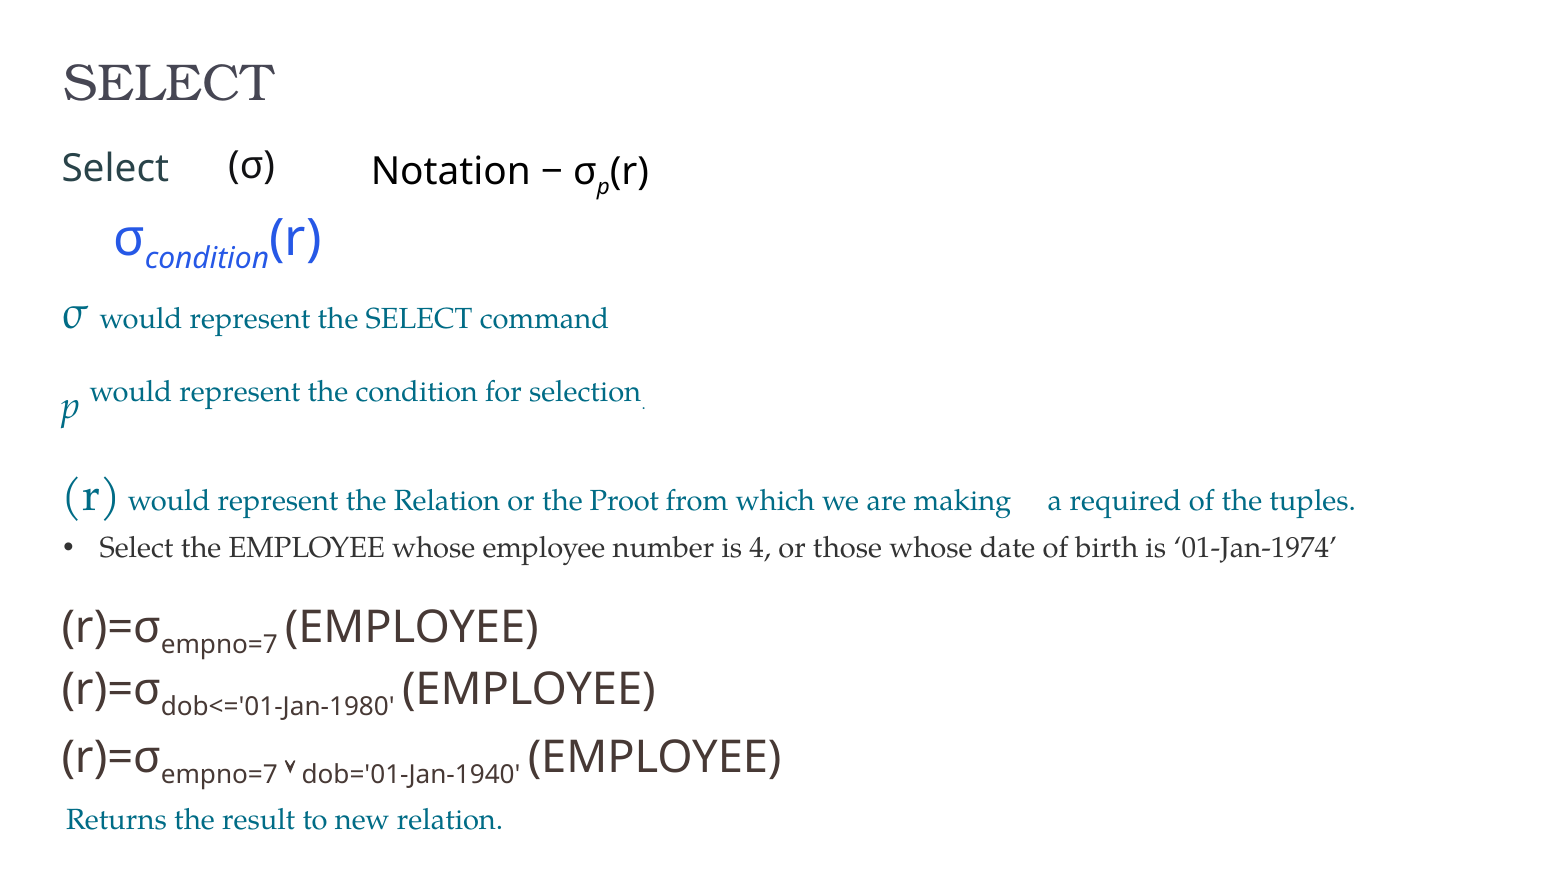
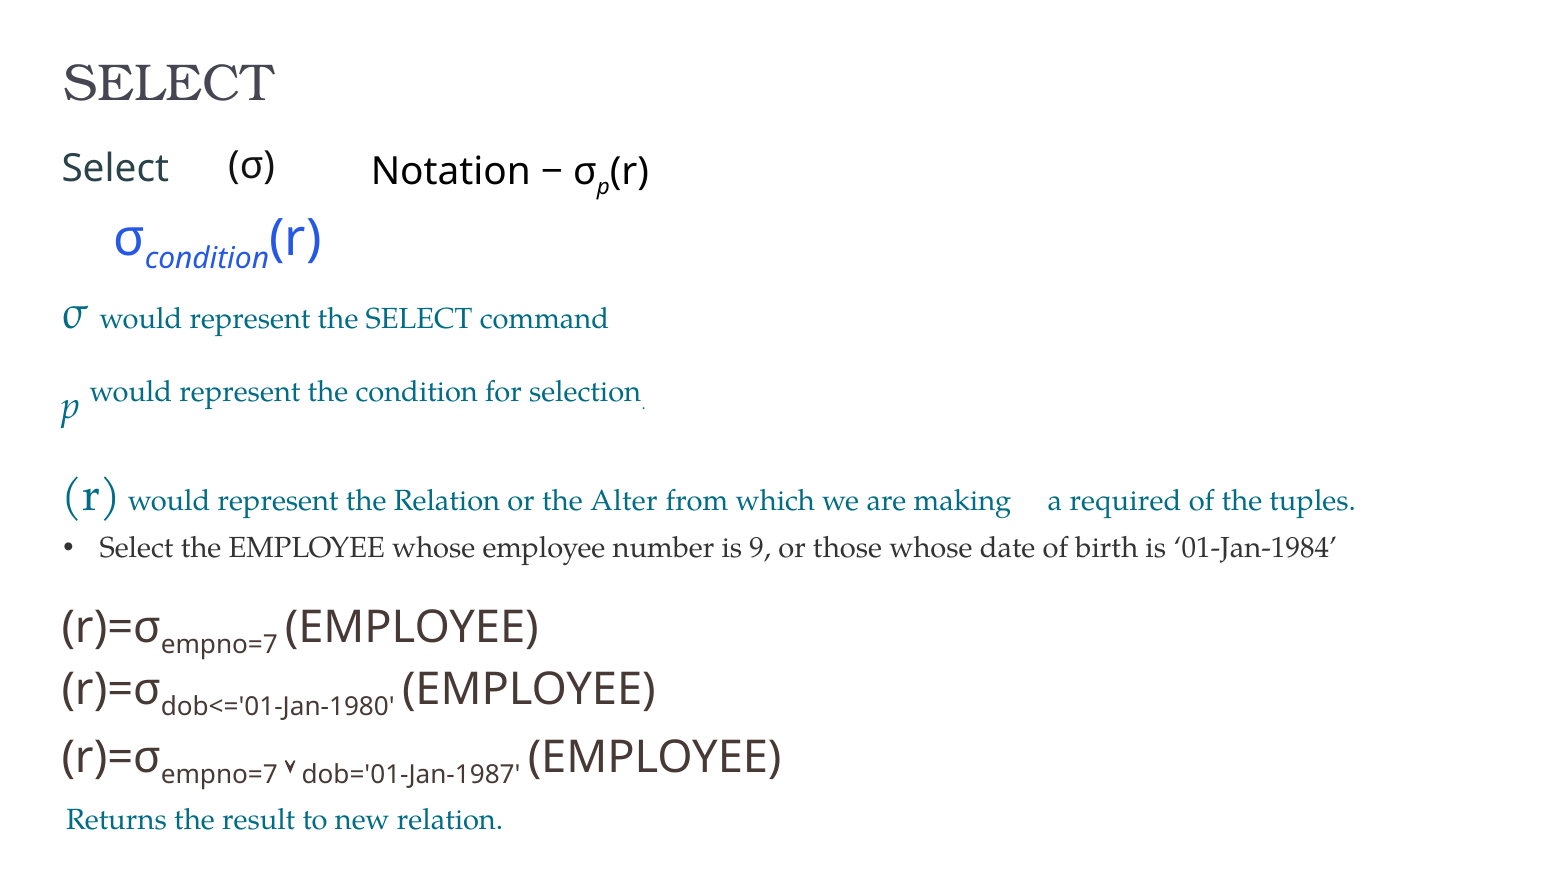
Proot: Proot -> Alter
4: 4 -> 9
01-Jan-1974: 01-Jan-1974 -> 01-Jan-1984
dob='01-Jan-1940: dob='01-Jan-1940 -> dob='01-Jan-1987
